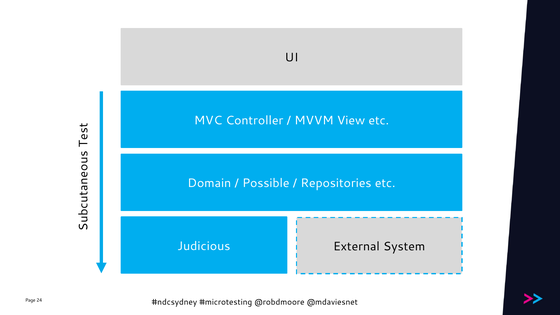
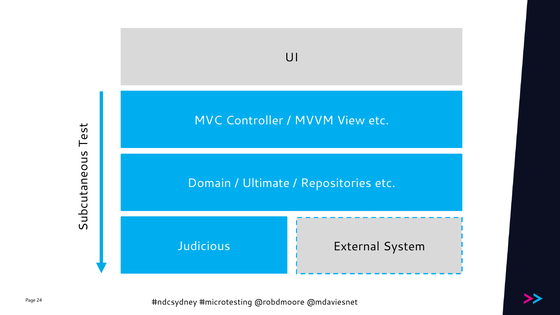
Possible: Possible -> Ultimate
